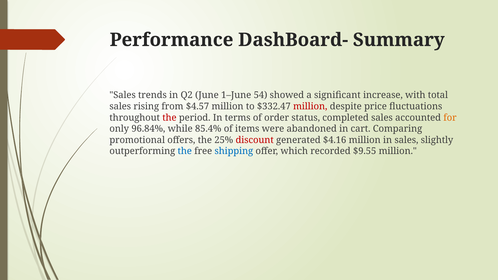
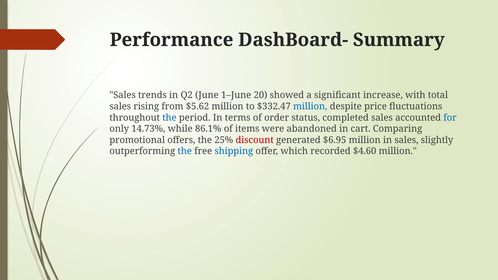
54: 54 -> 20
$4.57: $4.57 -> $5.62
million at (310, 106) colour: red -> blue
the at (169, 118) colour: red -> blue
for colour: orange -> blue
96.84%: 96.84% -> 14.73%
85.4%: 85.4% -> 86.1%
$4.16: $4.16 -> $6.95
$9.55: $9.55 -> $4.60
